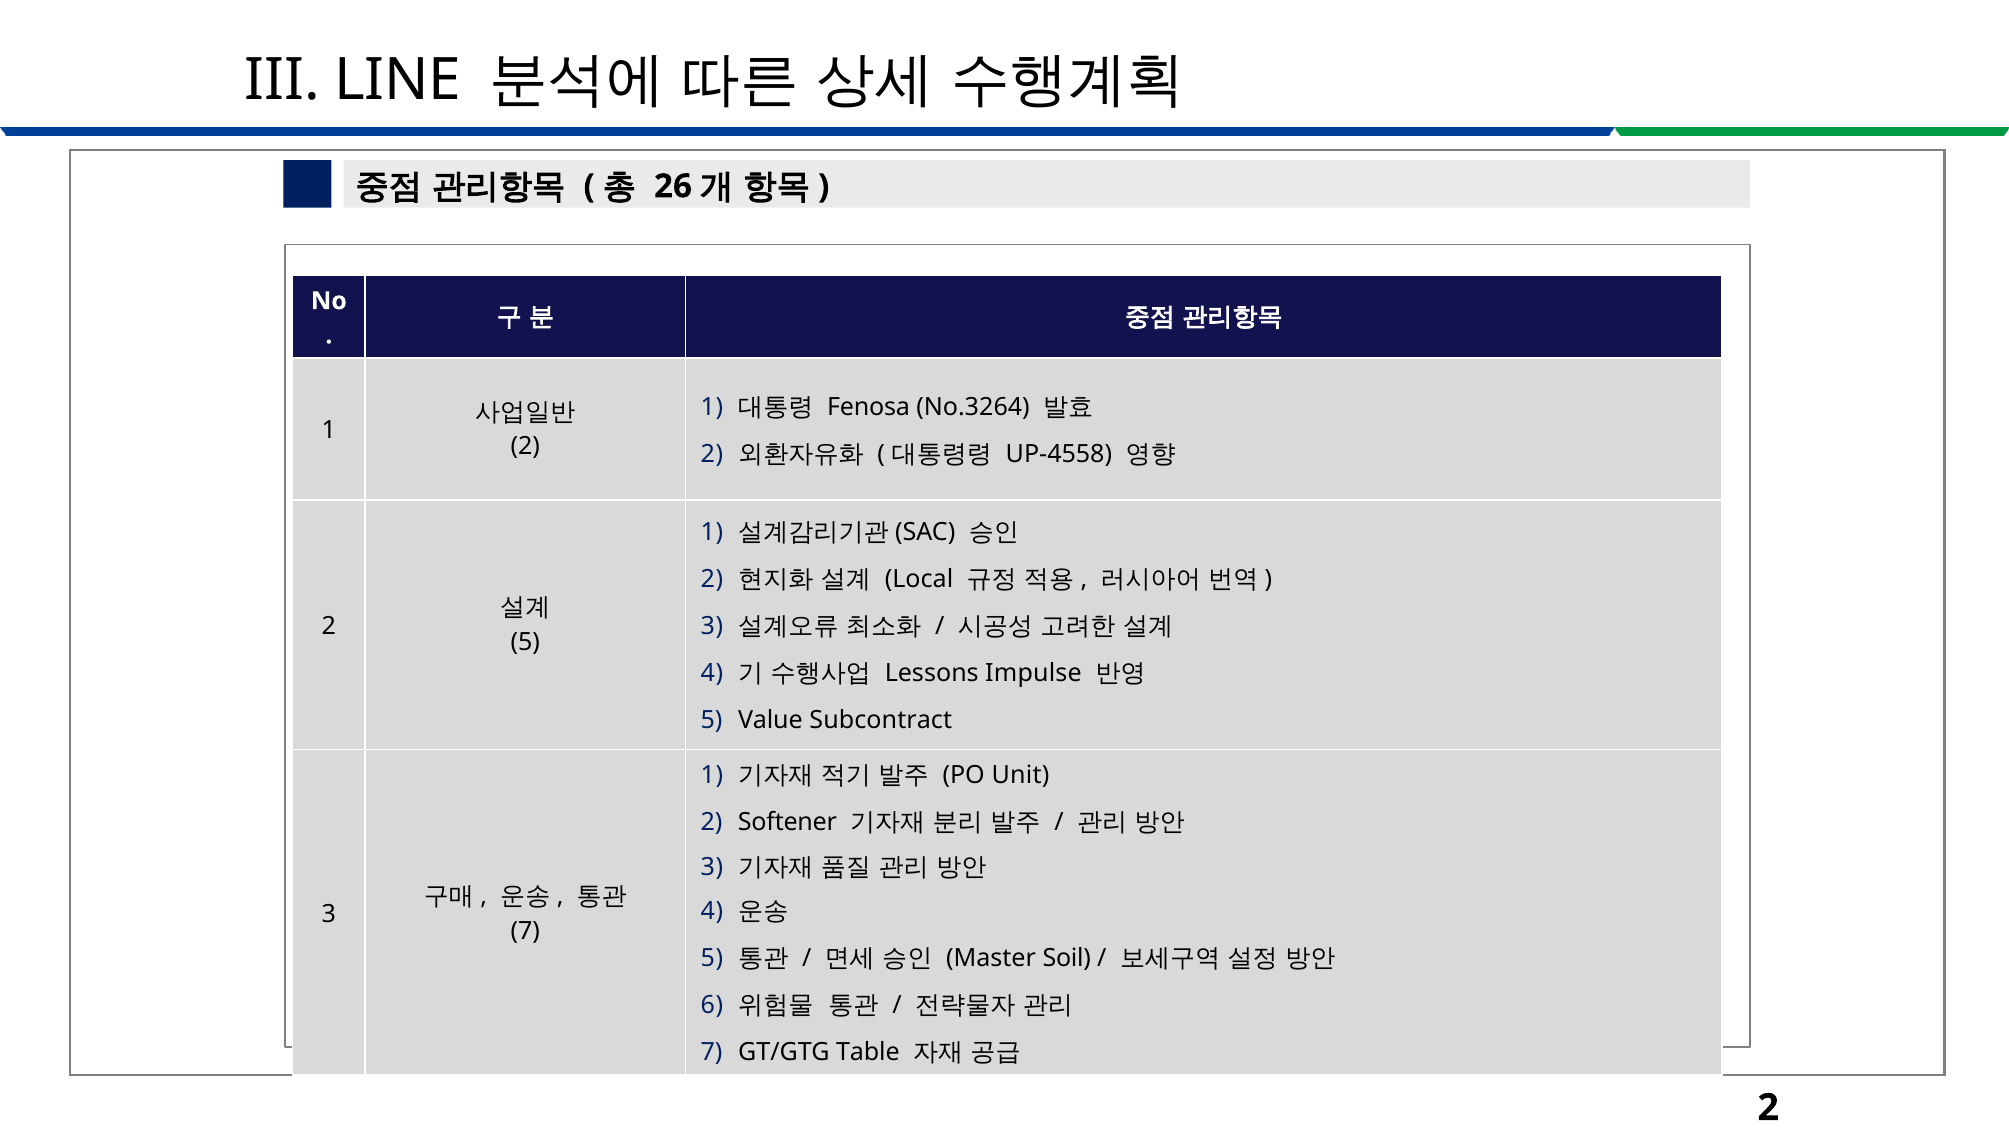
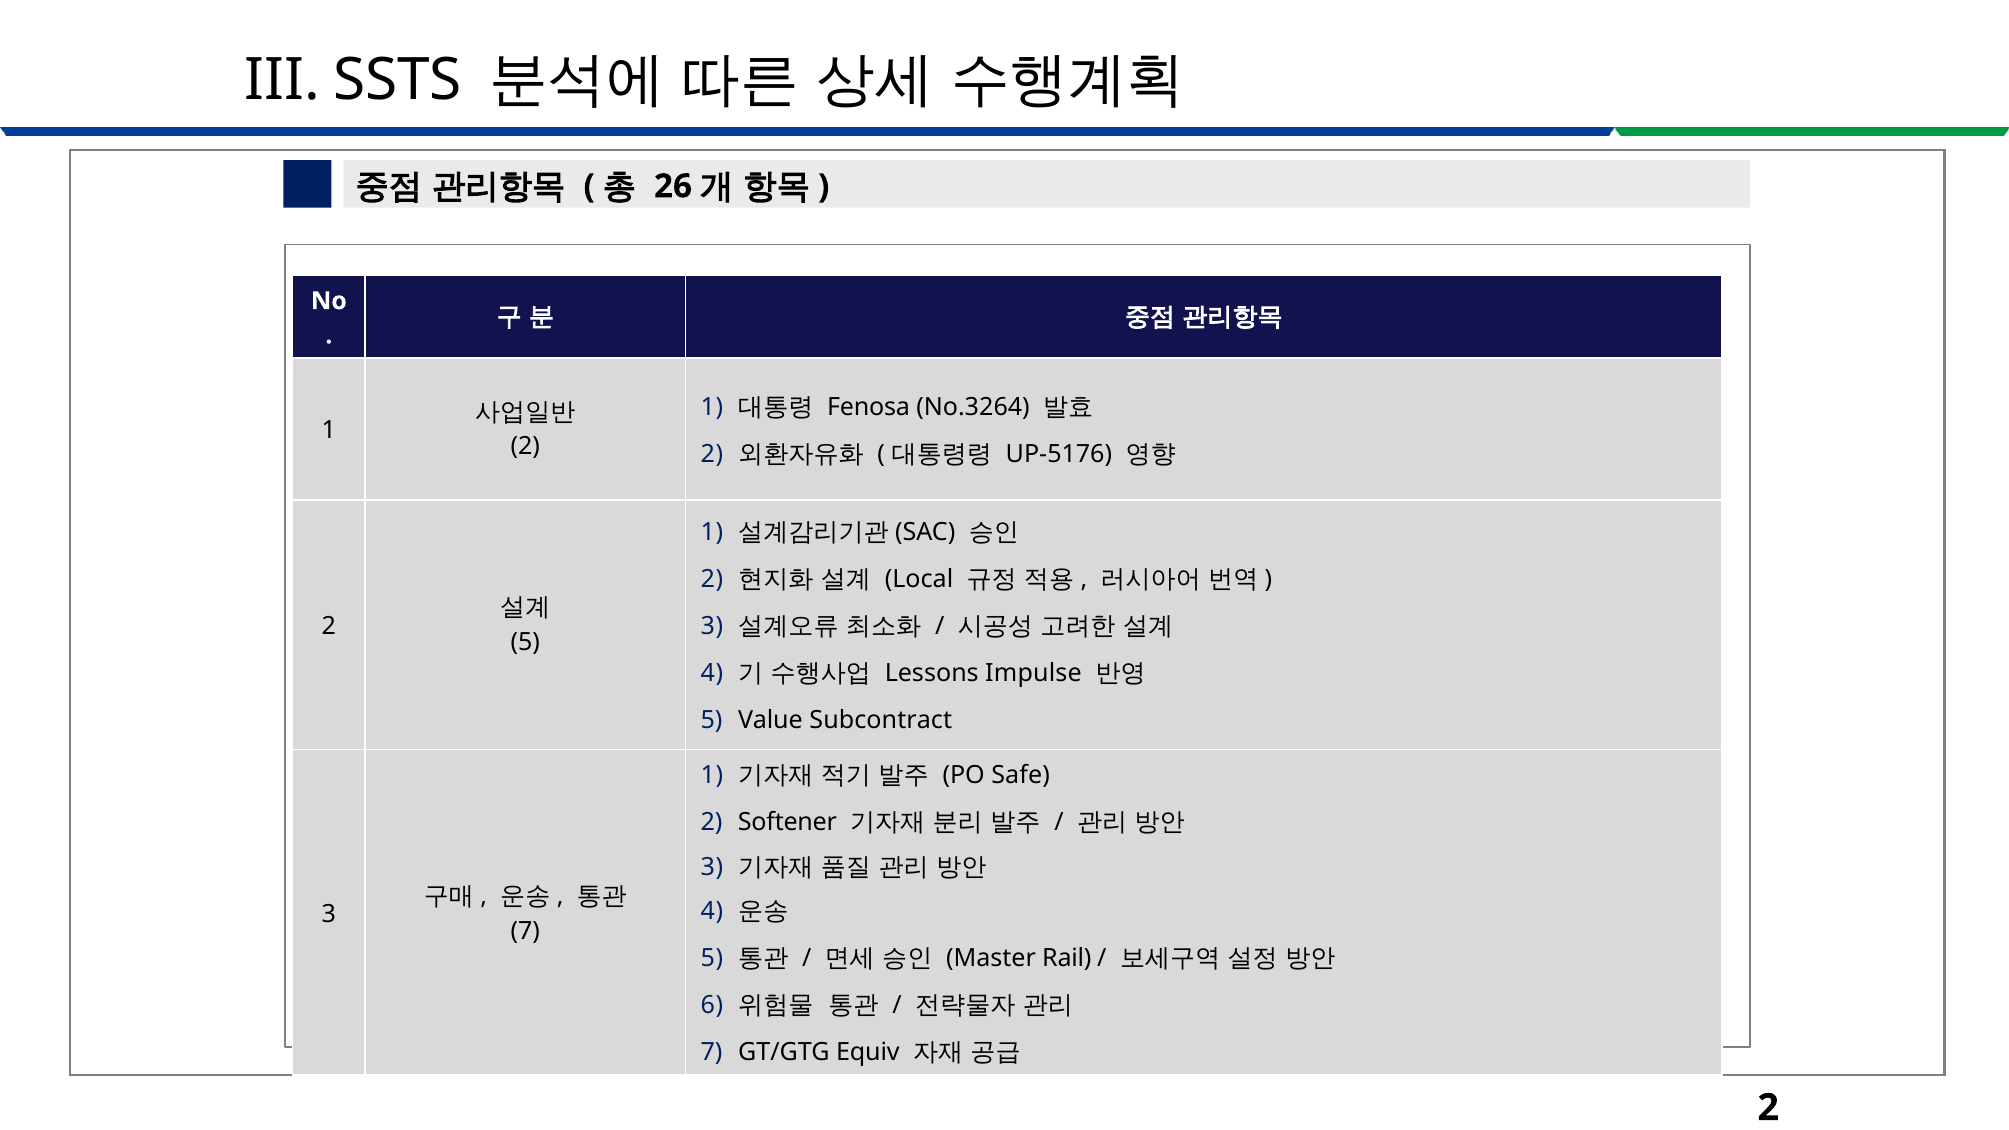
LINE: LINE -> SSTS
UP-4558: UP-4558 -> UP-5176
Unit: Unit -> Safe
Soil: Soil -> Rail
Table: Table -> Equiv
